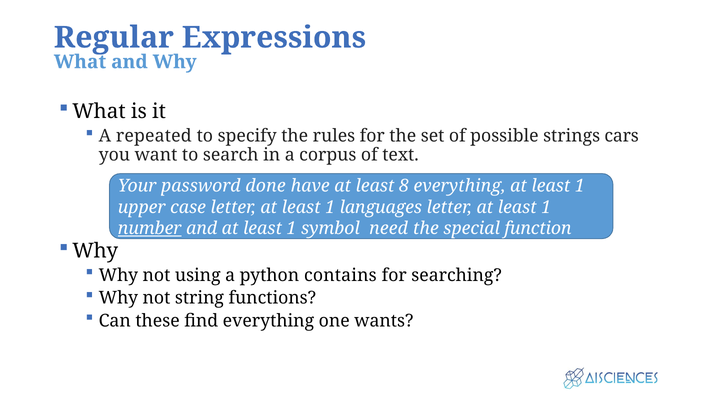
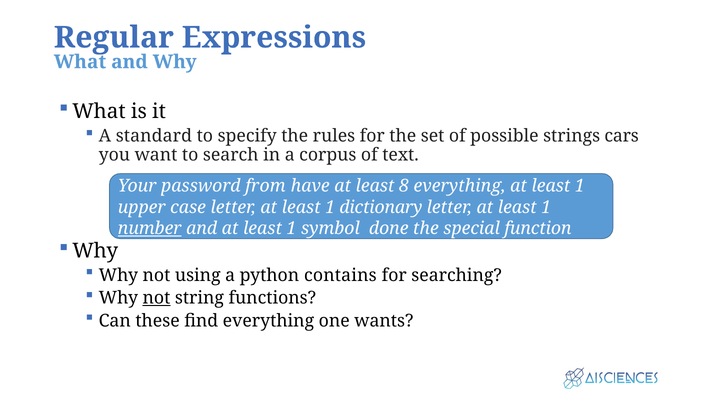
repeated: repeated -> standard
done: done -> from
languages: languages -> dictionary
need: need -> done
not at (156, 298) underline: none -> present
